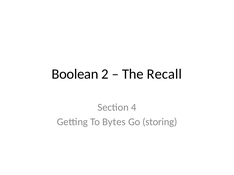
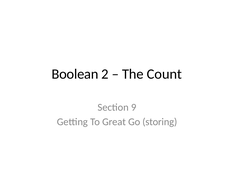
Recall: Recall -> Count
4: 4 -> 9
Bytes: Bytes -> Great
